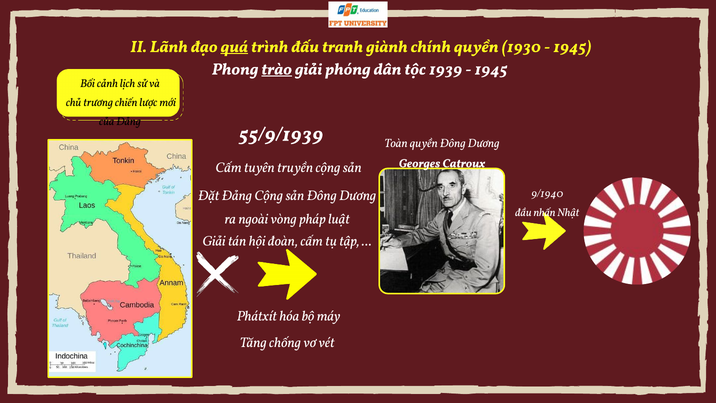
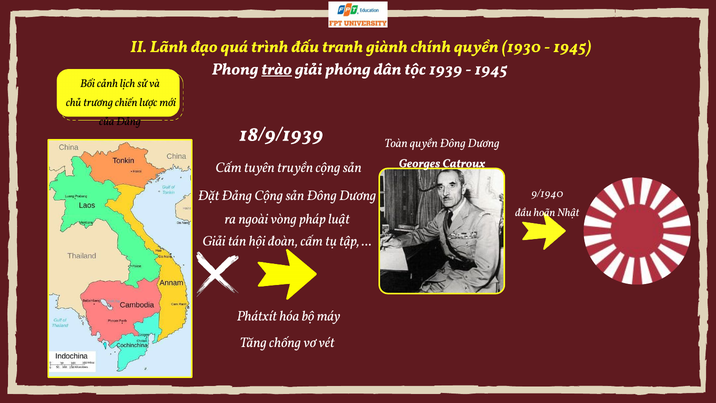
quá underline: present -> none
55/9/1939: 55/9/1939 -> 18/9/1939
nhấn: nhấn -> hoãn
